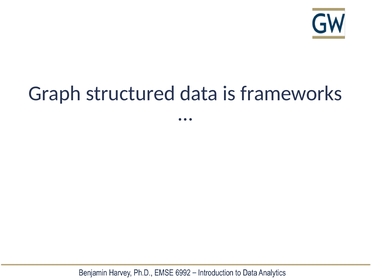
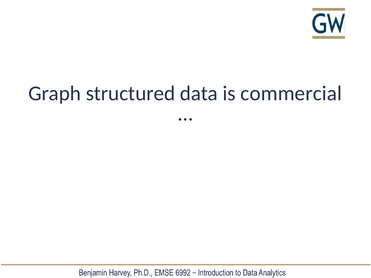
frameworks: frameworks -> commercial
